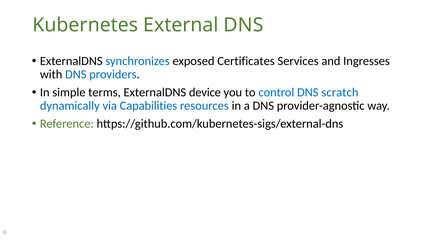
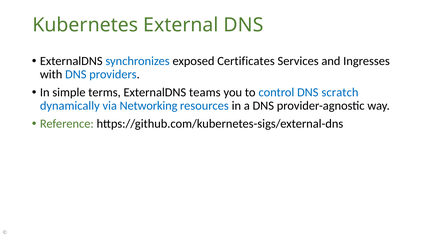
device: device -> teams
Capabilities: Capabilities -> Networking
